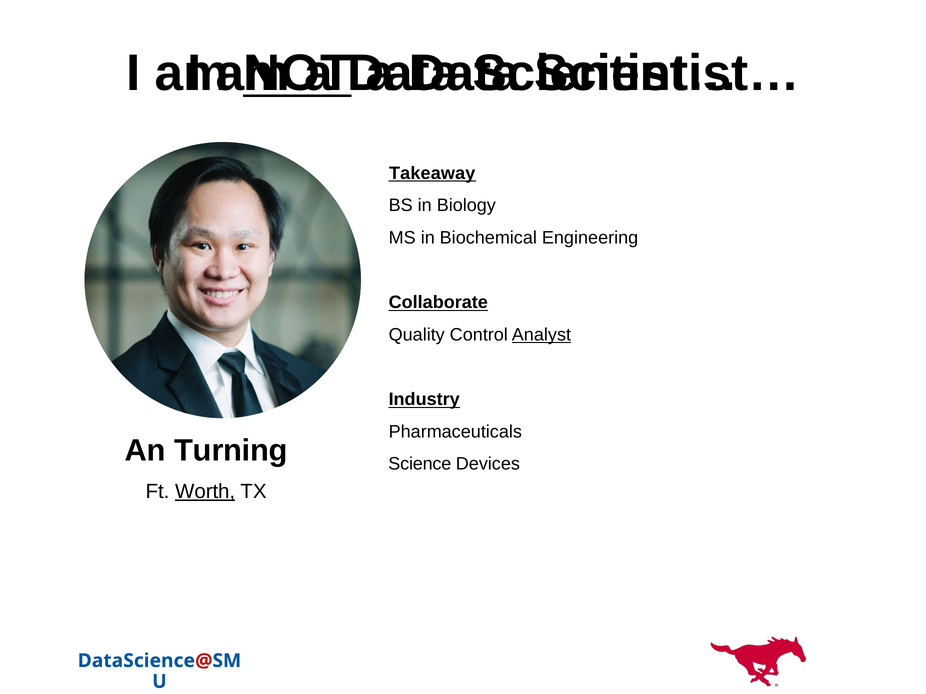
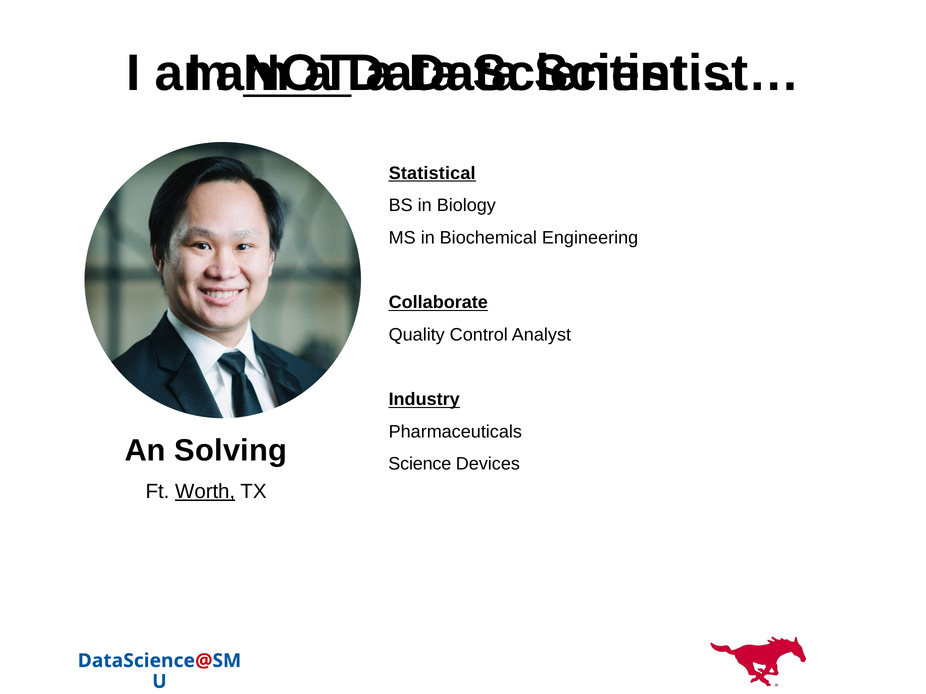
Takeaway: Takeaway -> Statistical
Analyst underline: present -> none
Turning: Turning -> Solving
